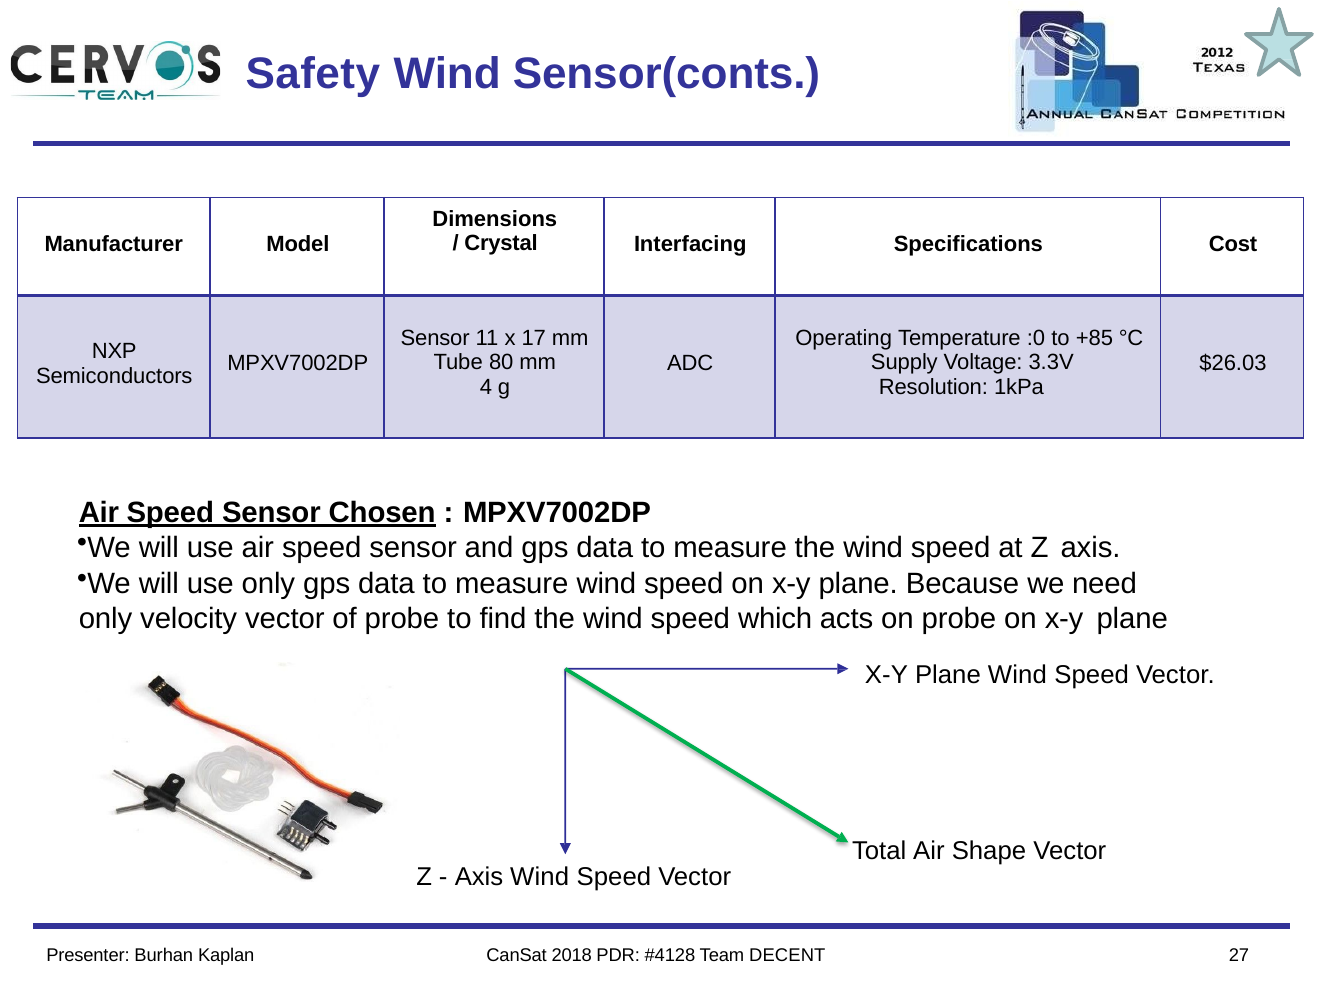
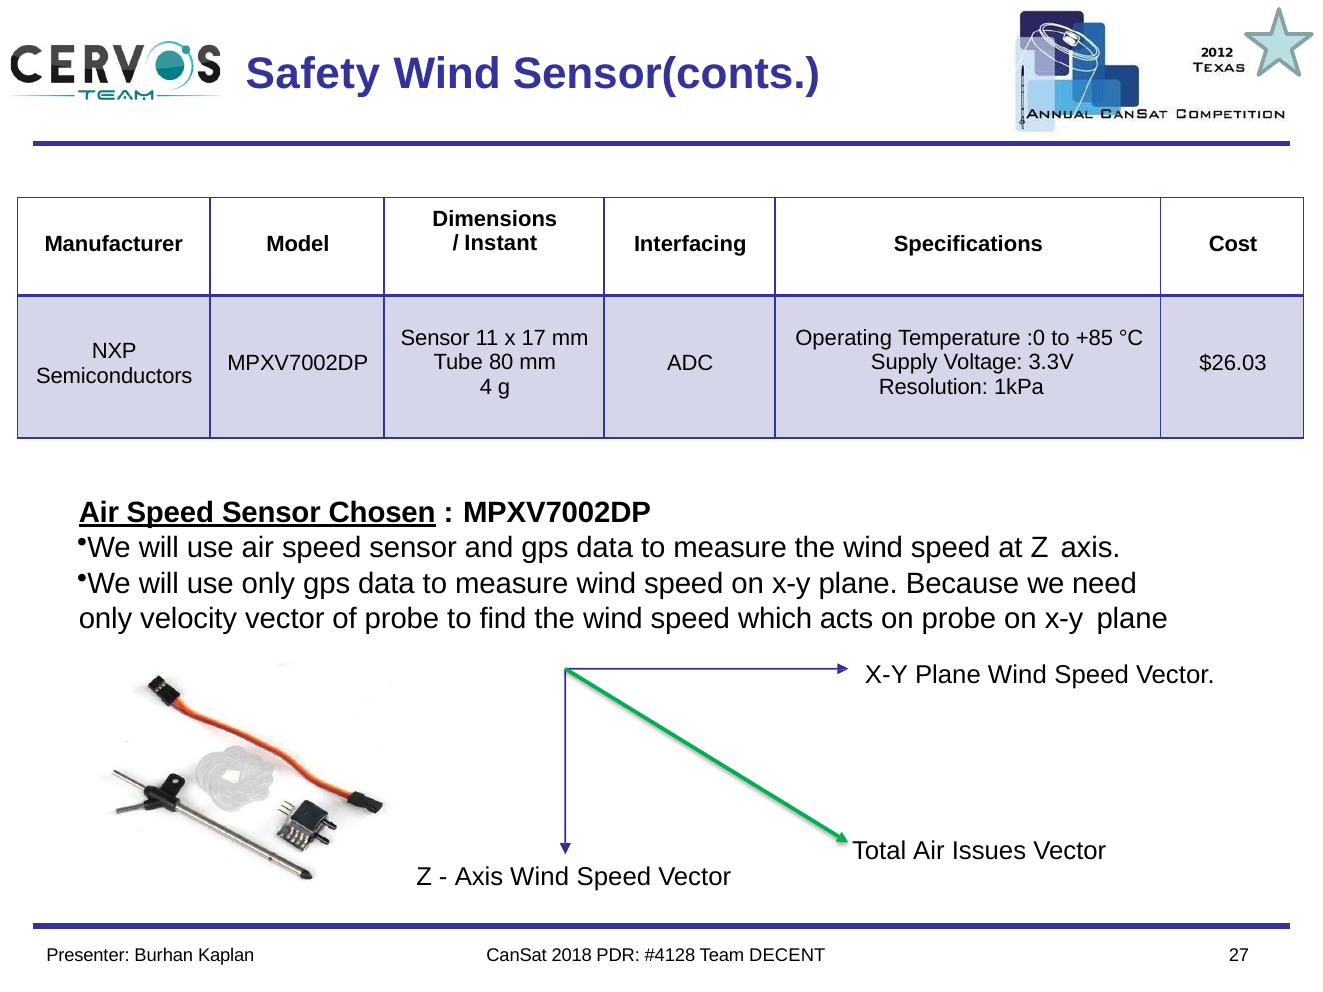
Crystal: Crystal -> Instant
Shape: Shape -> Issues
